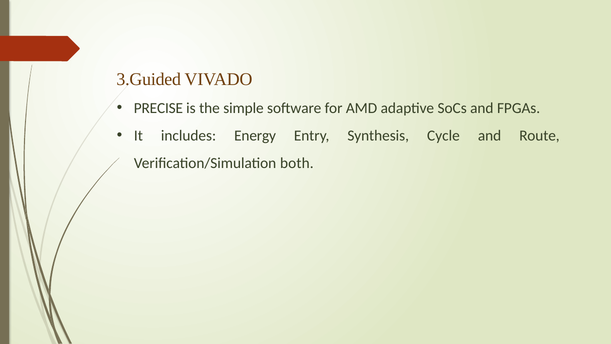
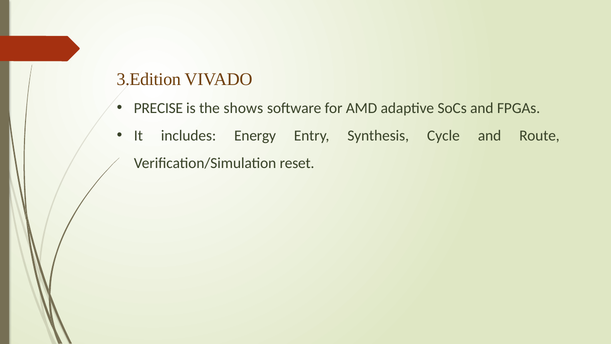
3.Guided: 3.Guided -> 3.Edition
simple: simple -> shows
both: both -> reset
